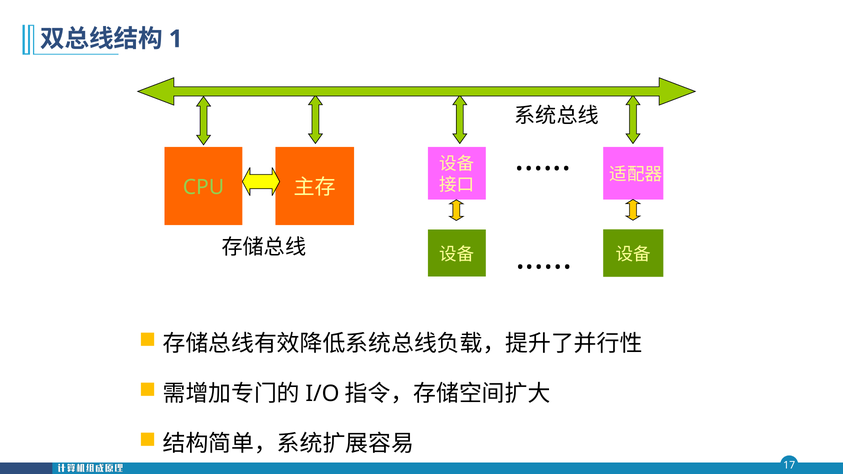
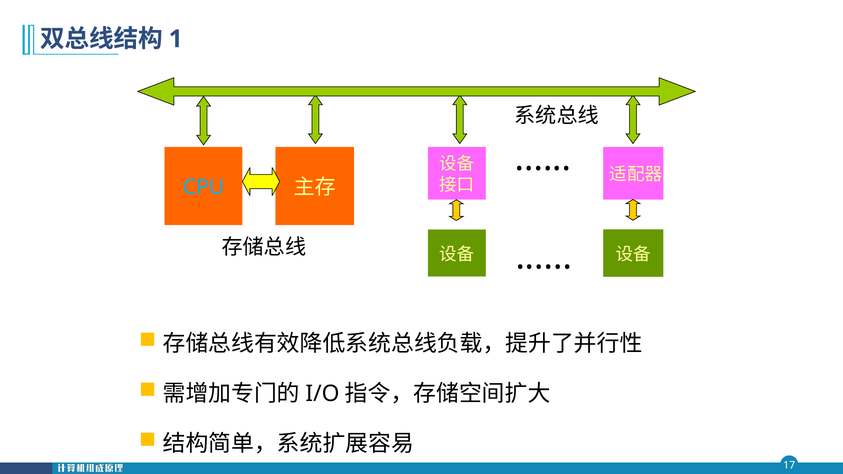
CPU colour: light green -> light blue
